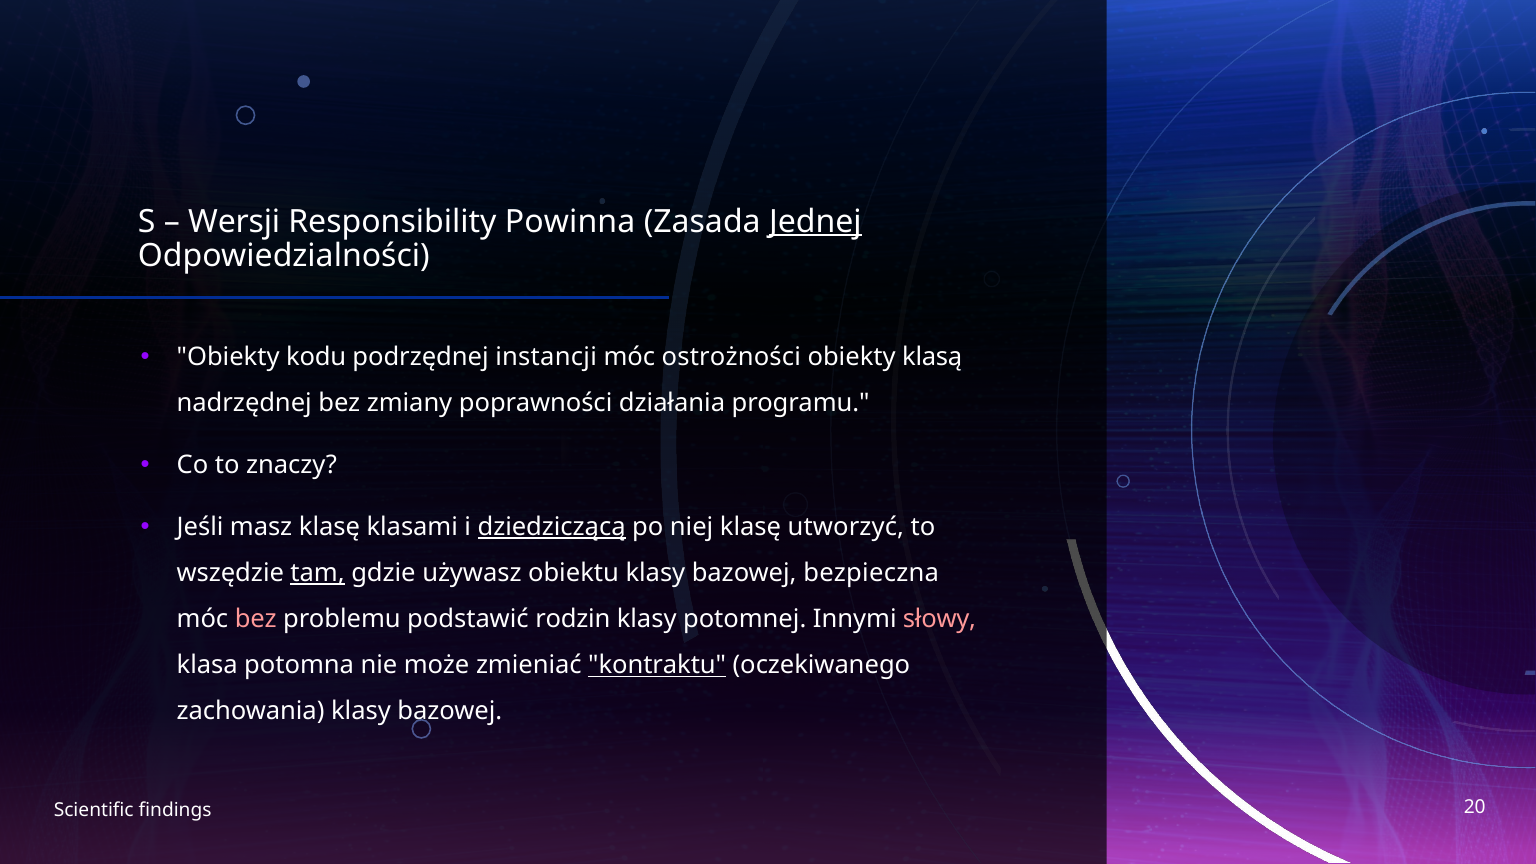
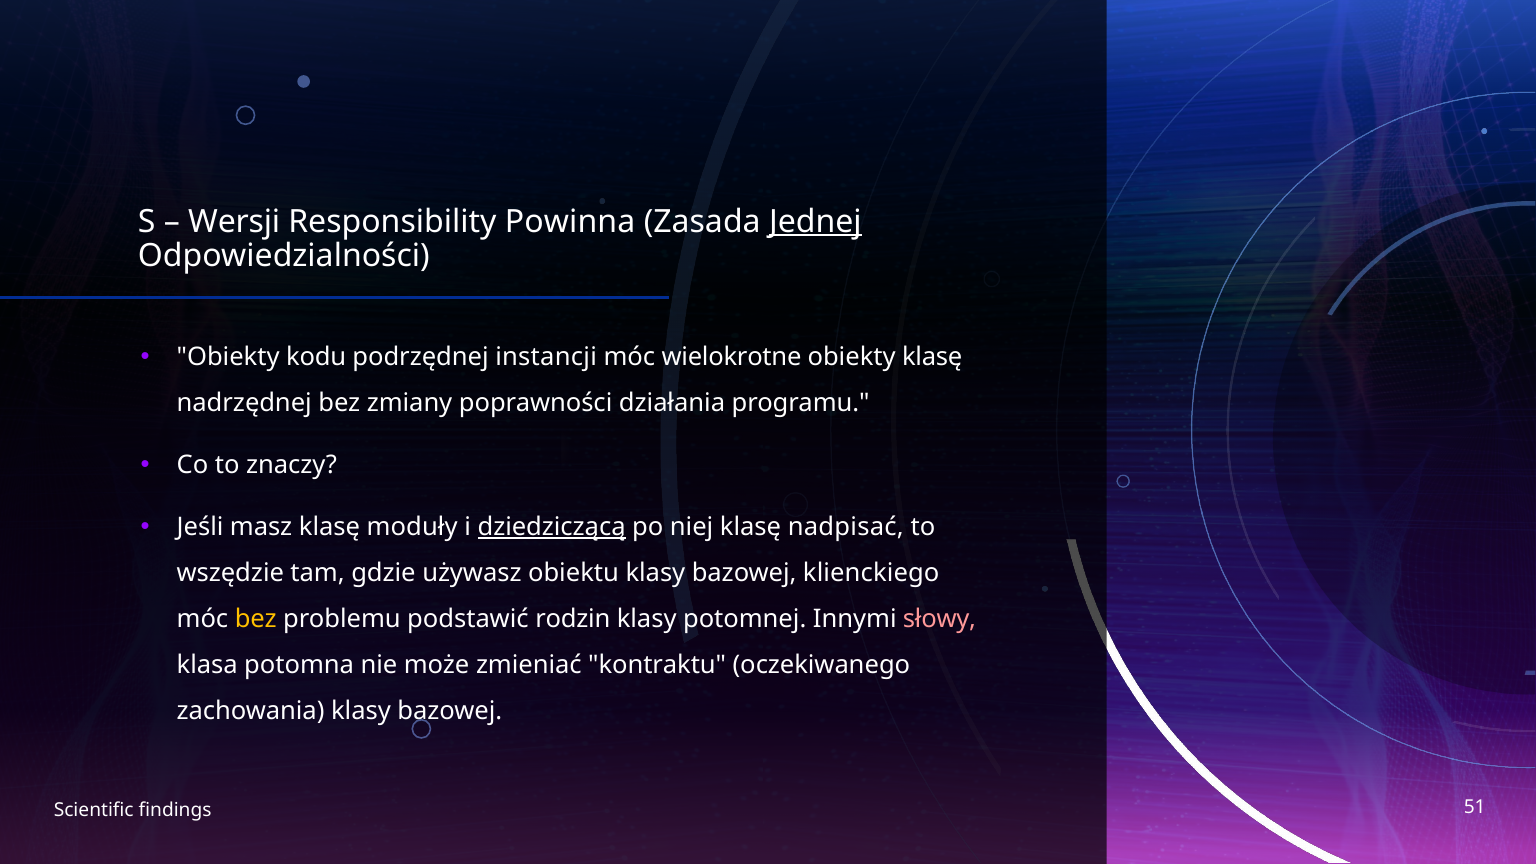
ostrożności: ostrożności -> wielokrotne
obiekty klasą: klasą -> klasę
klasami: klasami -> moduły
utworzyć: utworzyć -> nadpisać
tam underline: present -> none
bezpieczna: bezpieczna -> klienckiego
bez at (256, 619) colour: pink -> yellow
kontraktu underline: present -> none
20: 20 -> 51
